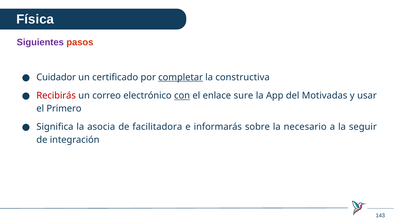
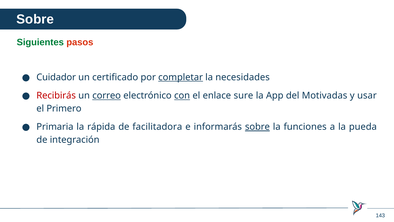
Física at (35, 19): Física -> Sobre
Siguientes colour: purple -> green
constructiva: constructiva -> necesidades
correo underline: none -> present
Significa: Significa -> Primaria
asocia: asocia -> rápida
sobre at (257, 127) underline: none -> present
necesario: necesario -> funciones
seguir: seguir -> pueda
